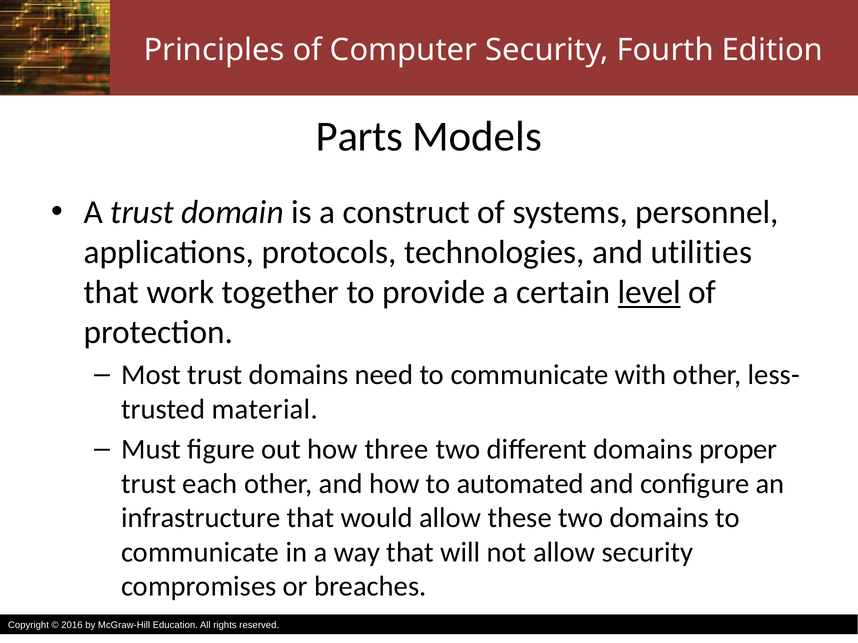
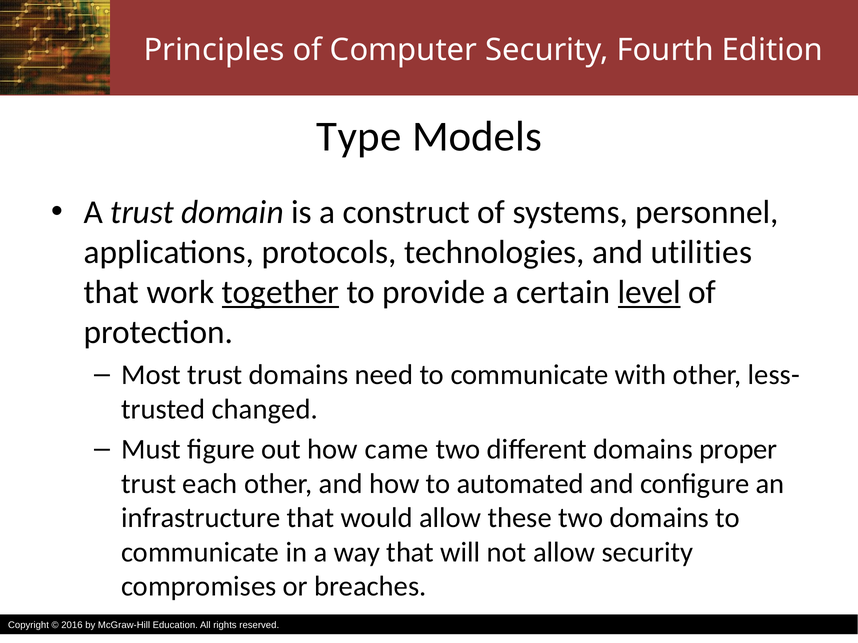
Parts: Parts -> Type
together underline: none -> present
material: material -> changed
three: three -> came
